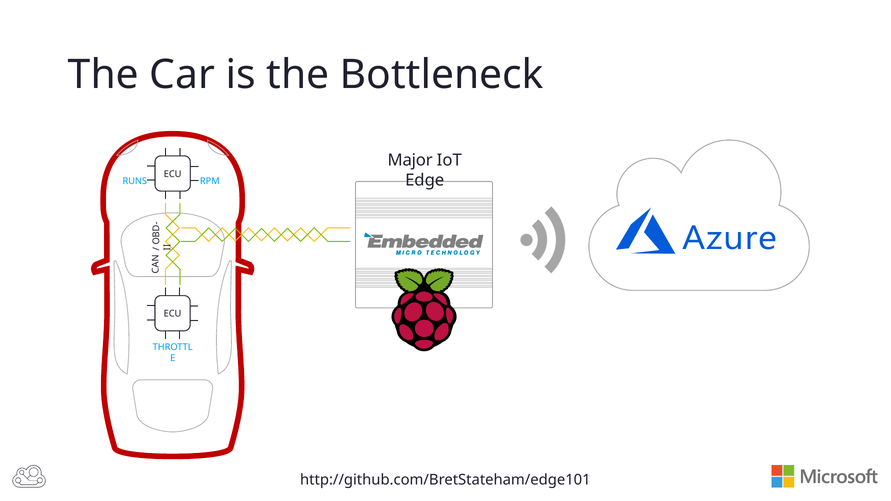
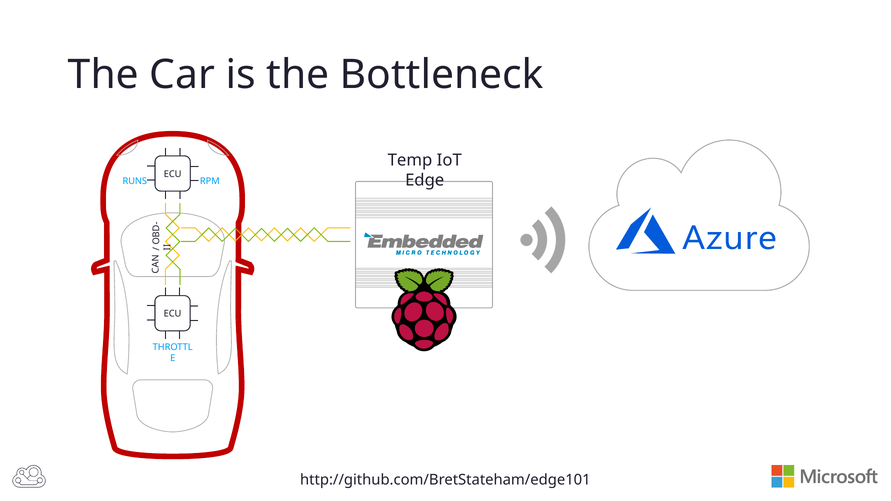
Major: Major -> Temp
